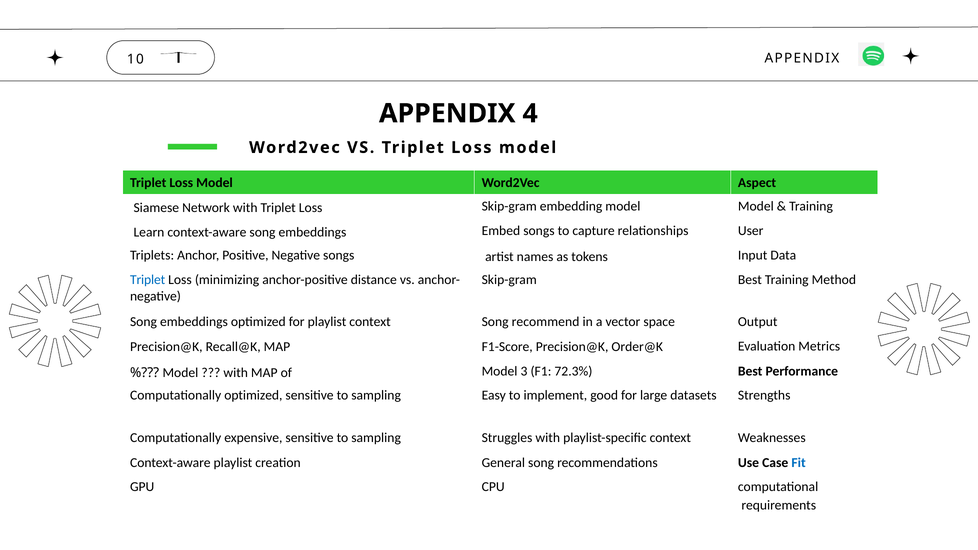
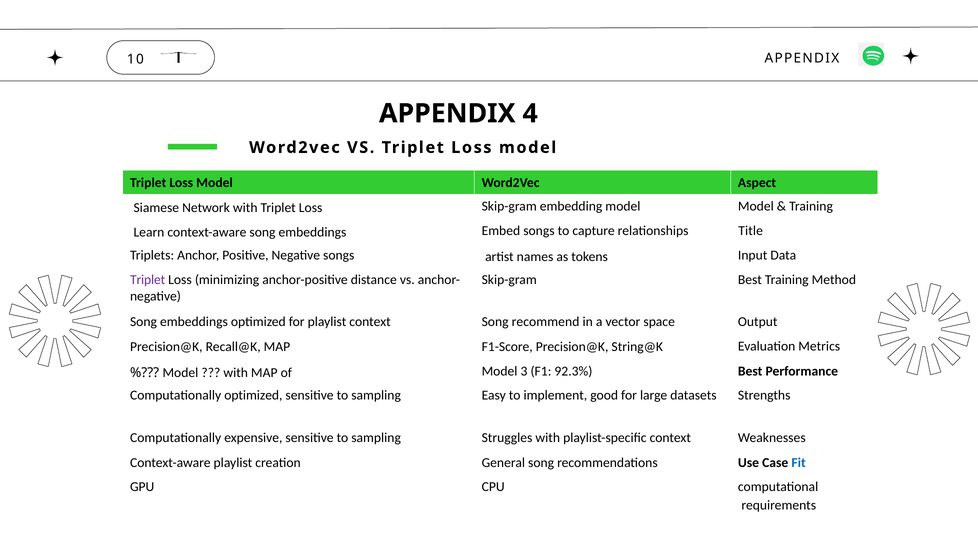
User: User -> Title
Triplet at (148, 280) colour: blue -> purple
Order@K: Order@K -> String@K
72.3%: 72.3% -> 92.3%
